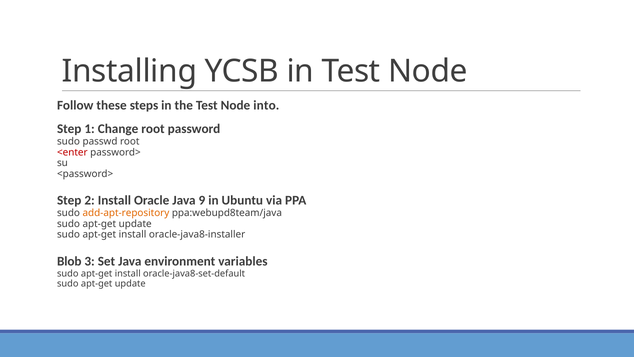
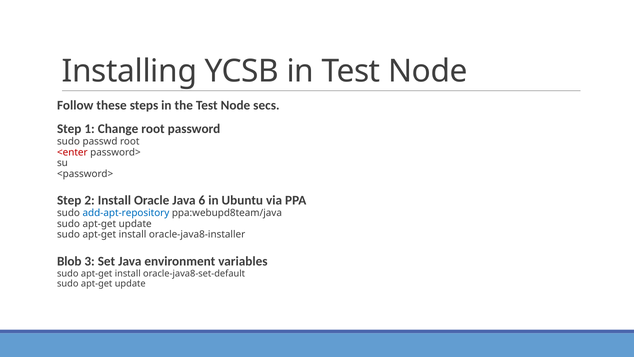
into: into -> secs
9: 9 -> 6
add-apt-repository colour: orange -> blue
